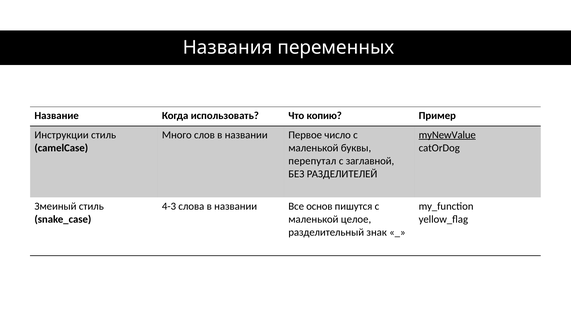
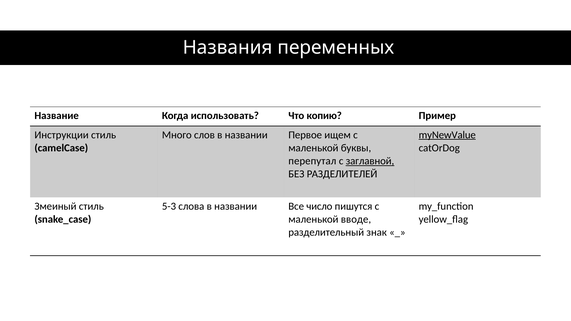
число: число -> ищем
заглавной underline: none -> present
4-3: 4-3 -> 5-3
основ: основ -> число
целое: целое -> вводе
